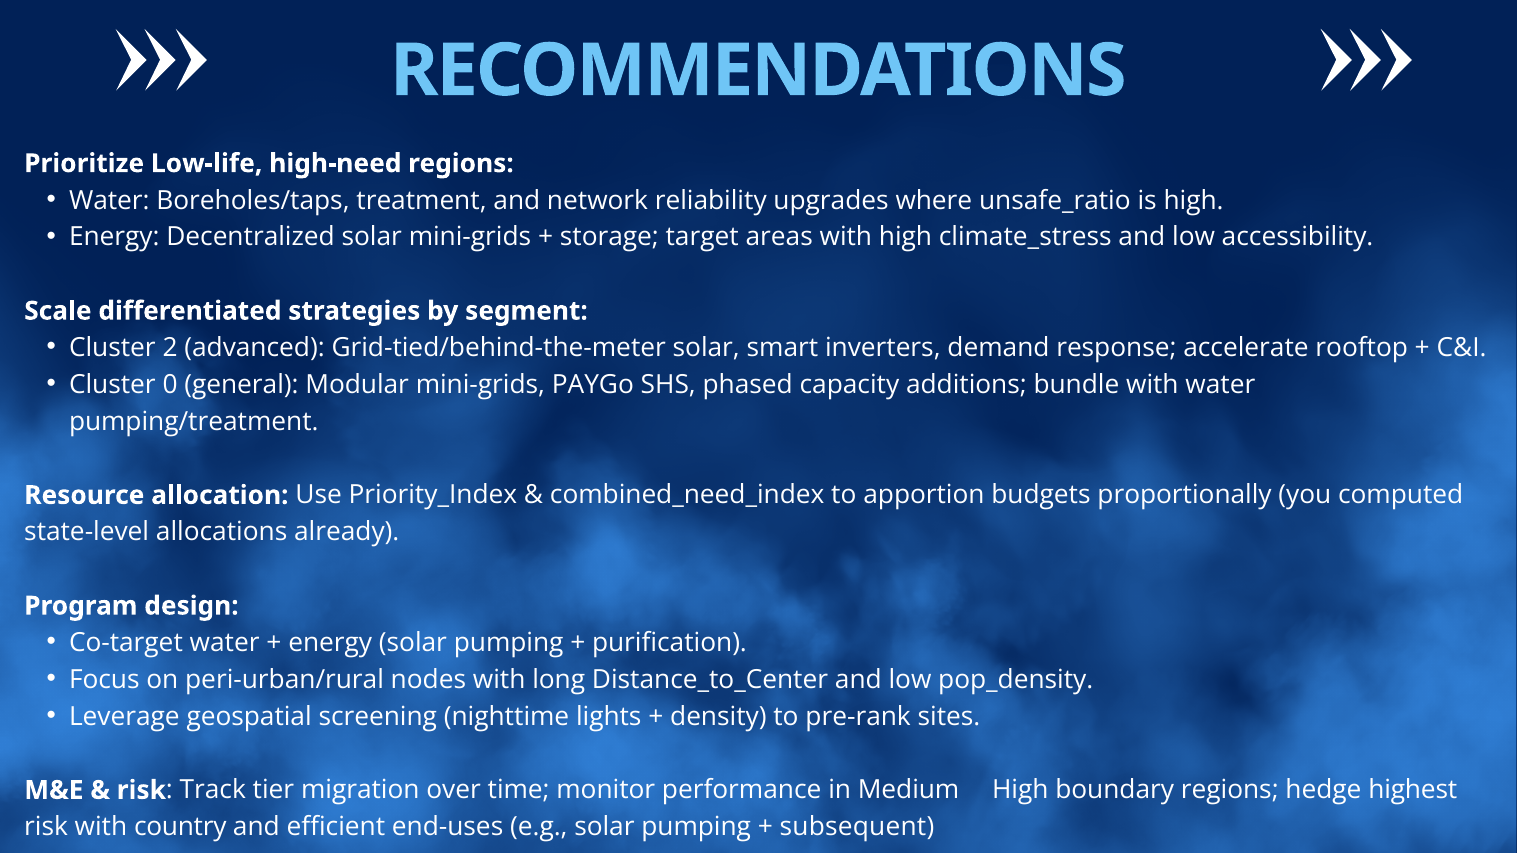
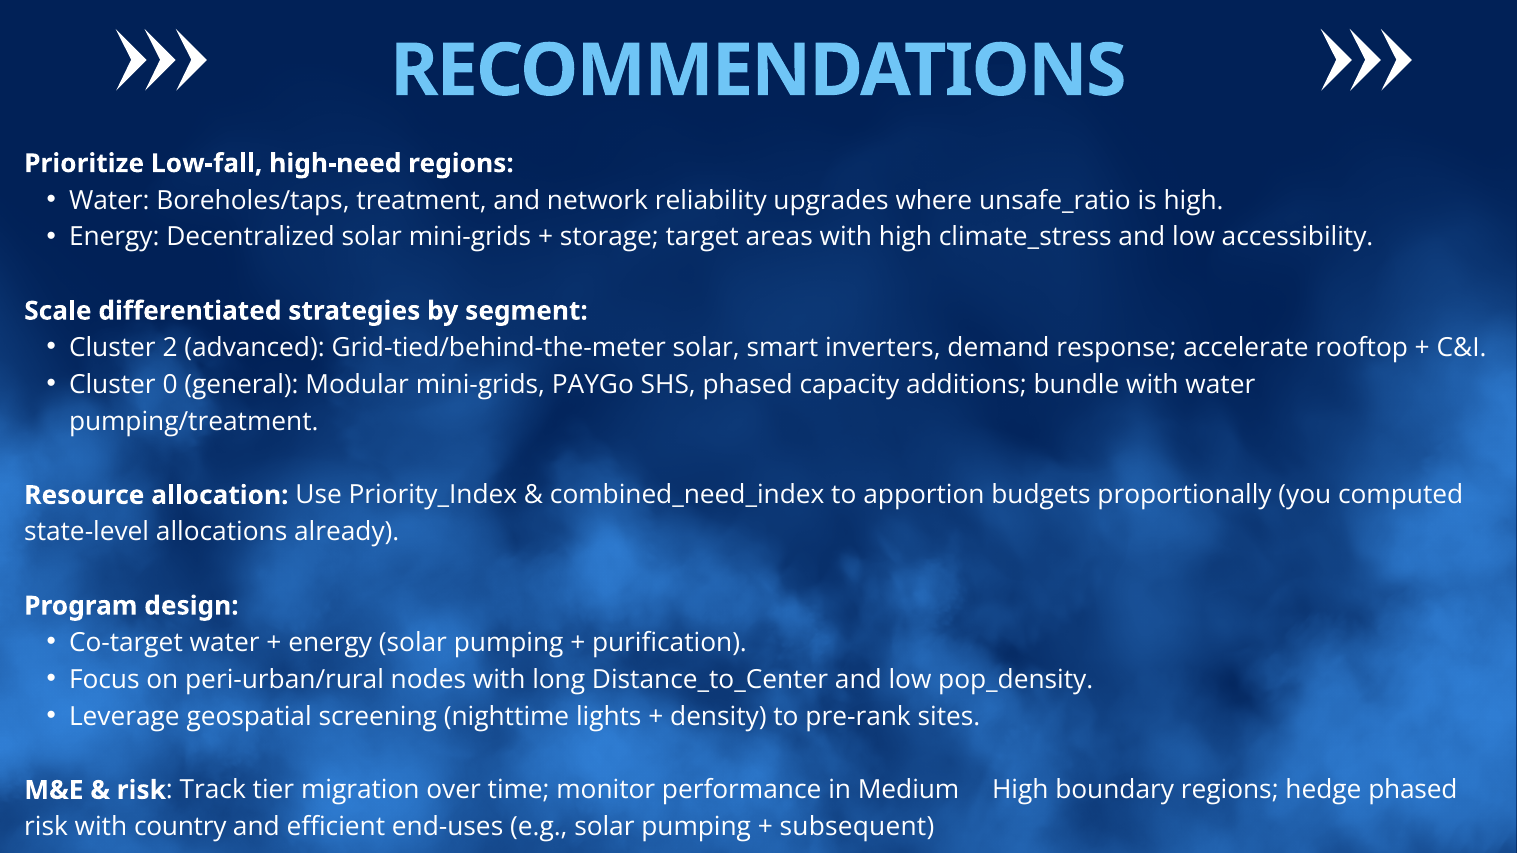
Low-life: Low-life -> Low-fall
hedge highest: highest -> phased
